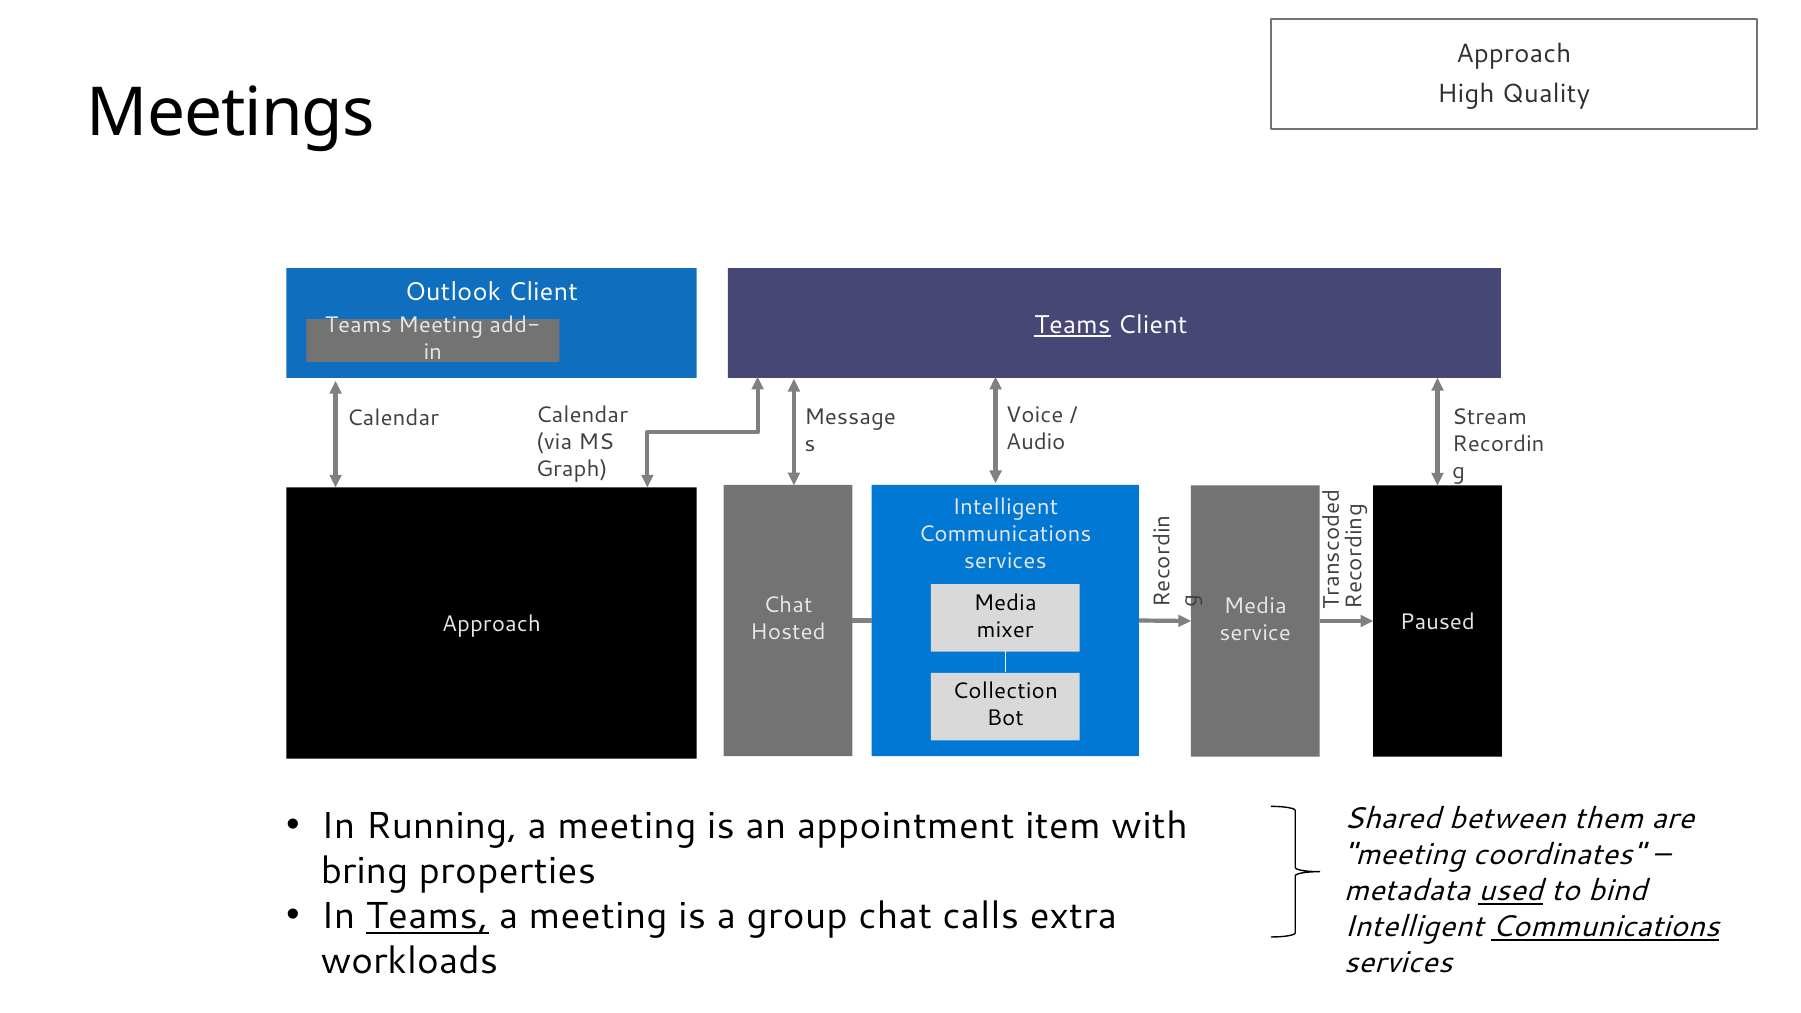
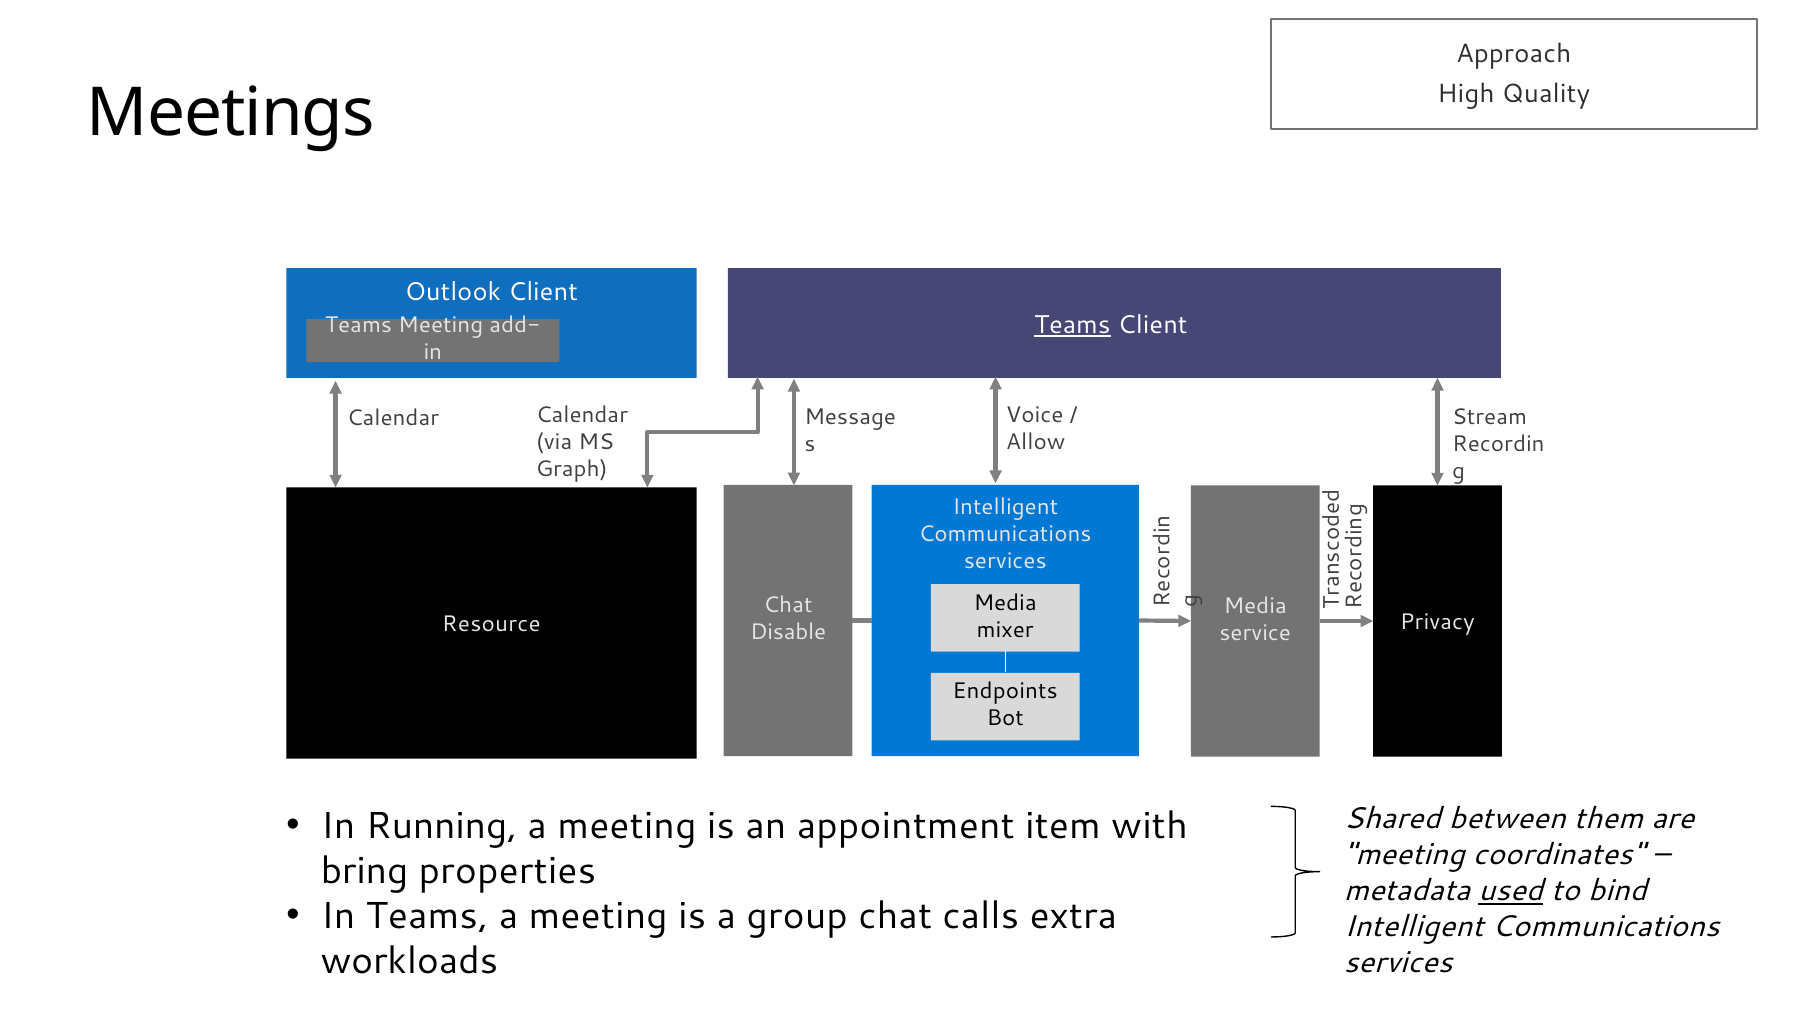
Audio: Audio -> Allow
Approach at (491, 625): Approach -> Resource
Hosted: Hosted -> Disable
Paused: Paused -> Privacy
Collection: Collection -> Endpoints
Teams at (427, 917) underline: present -> none
Communications at (1605, 927) underline: present -> none
